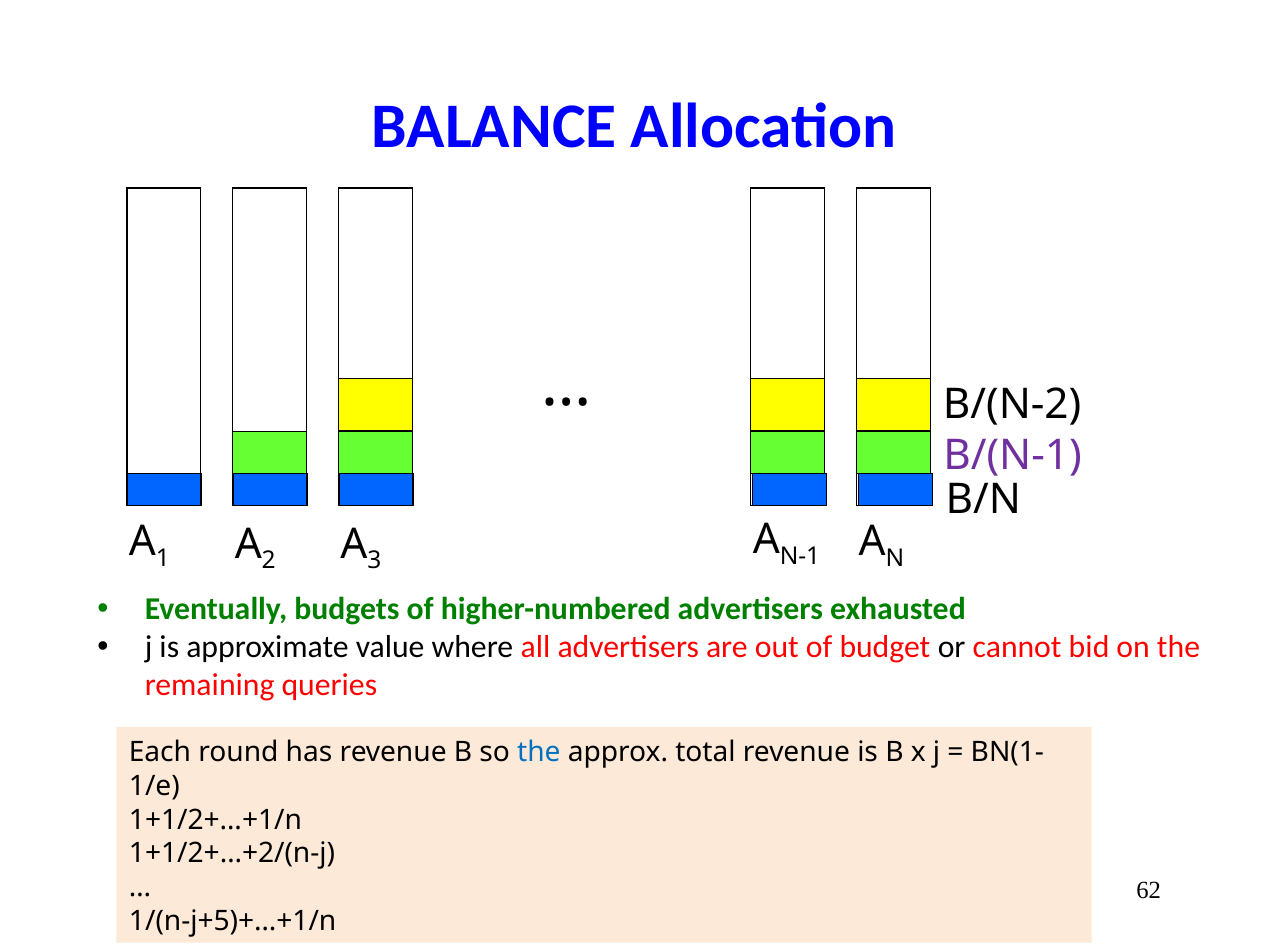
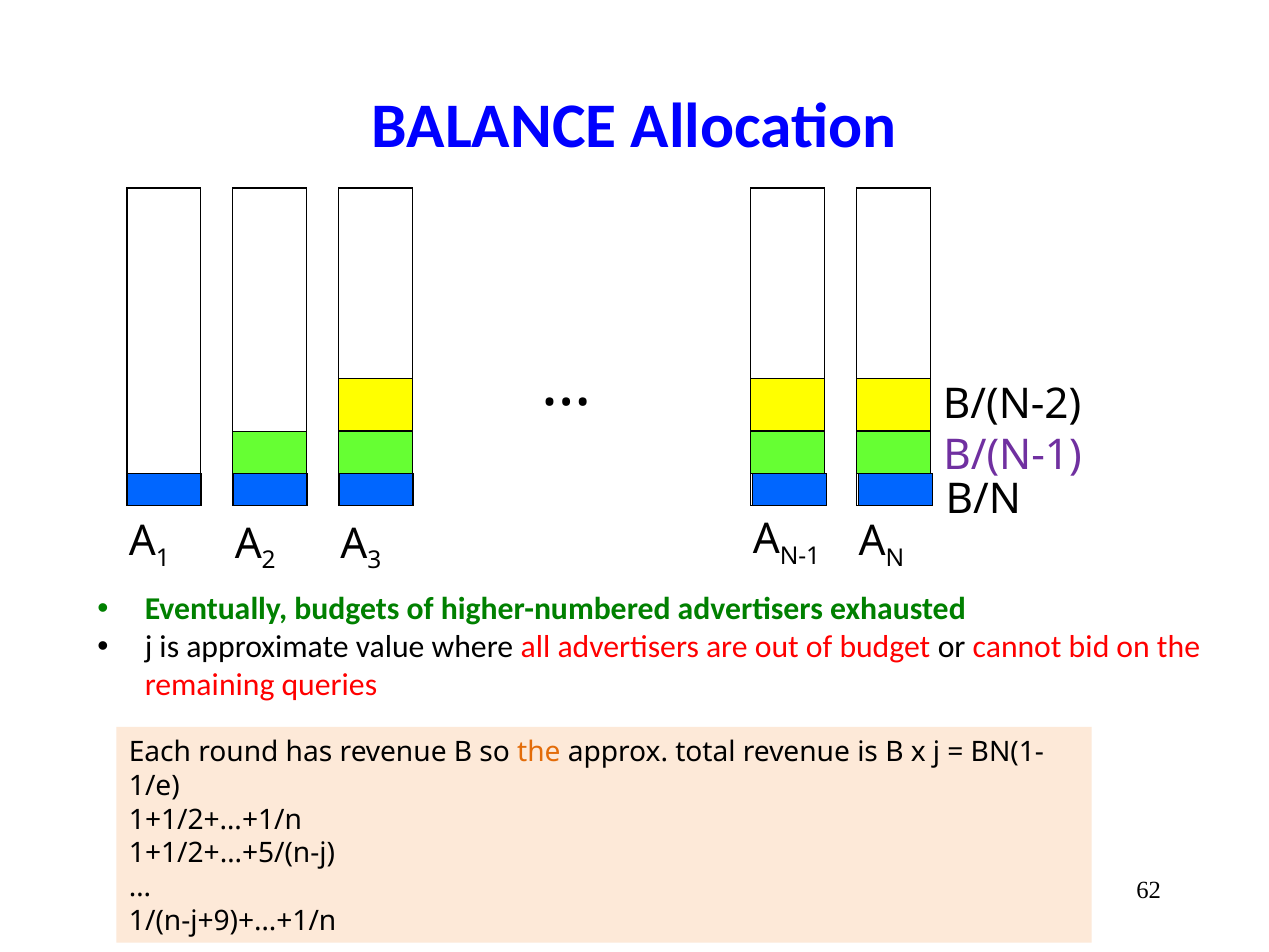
the at (539, 752) colour: blue -> orange
1+1/2+…+2/(n-j: 1+1/2+…+2/(n-j -> 1+1/2+…+5/(n-j
1/(n-j+5)+…+1/n: 1/(n-j+5)+…+1/n -> 1/(n-j+9)+…+1/n
